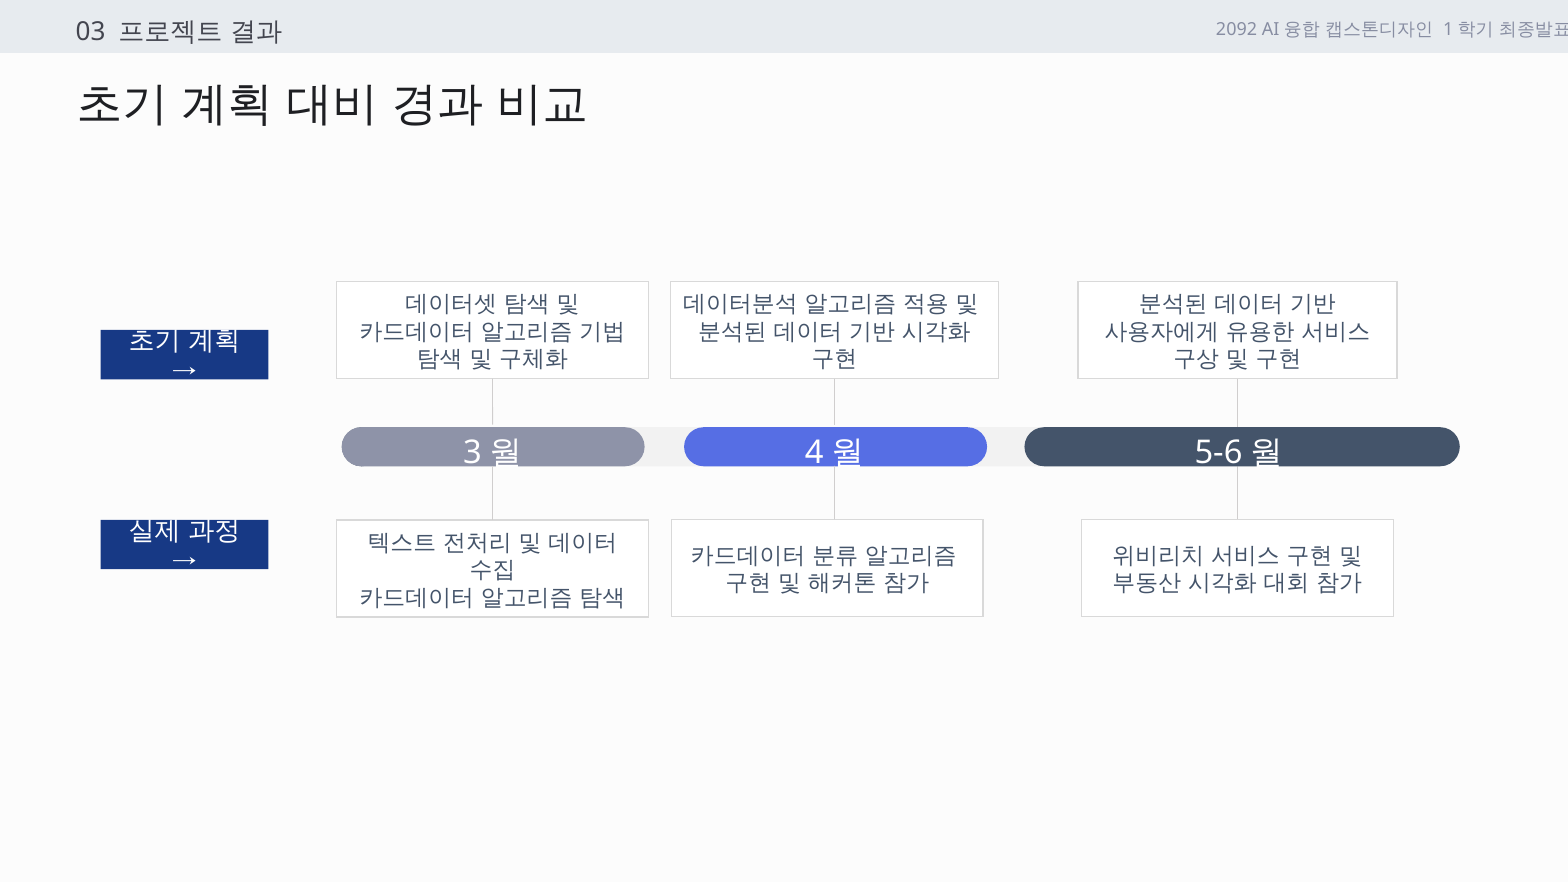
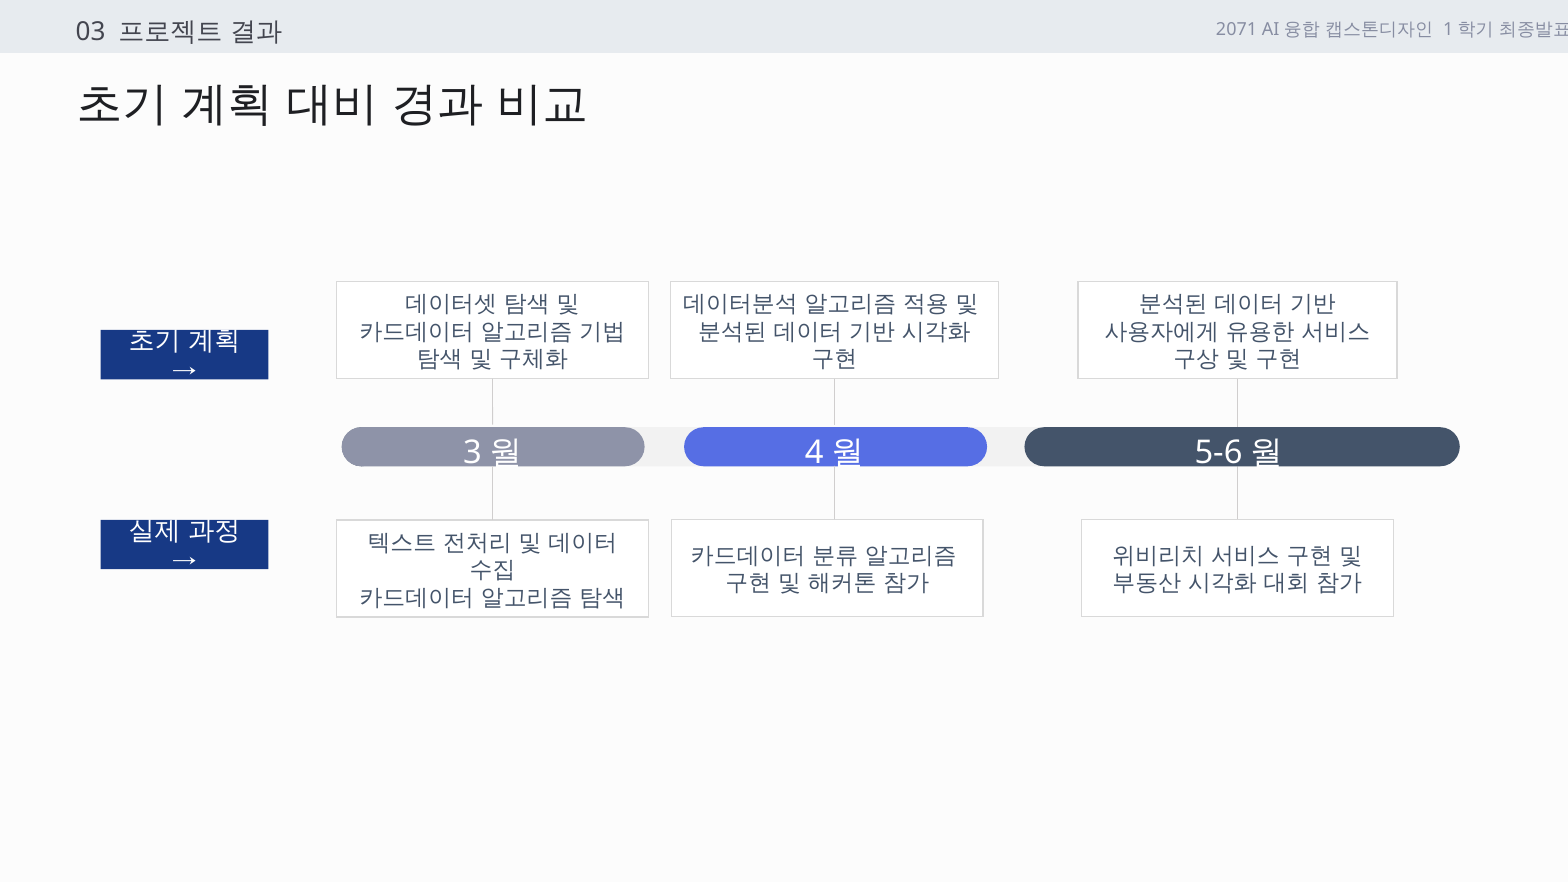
2092: 2092 -> 2071
